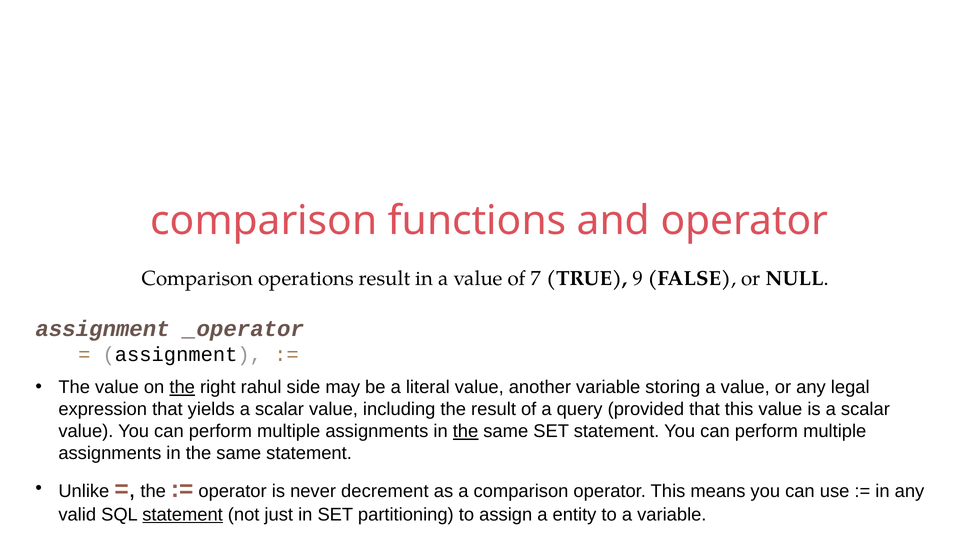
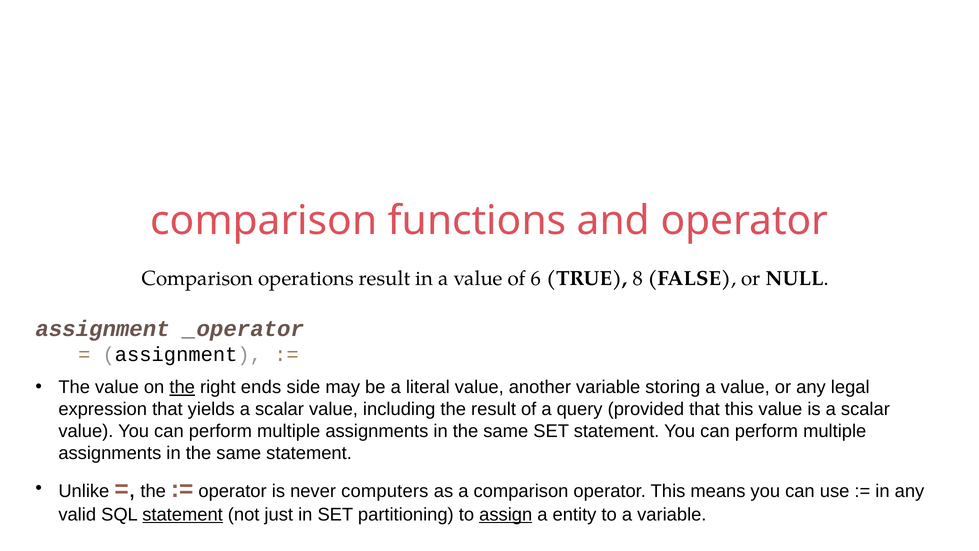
7: 7 -> 6
9: 9 -> 8
rahul: rahul -> ends
the at (466, 431) underline: present -> none
decrement: decrement -> computers
assign underline: none -> present
